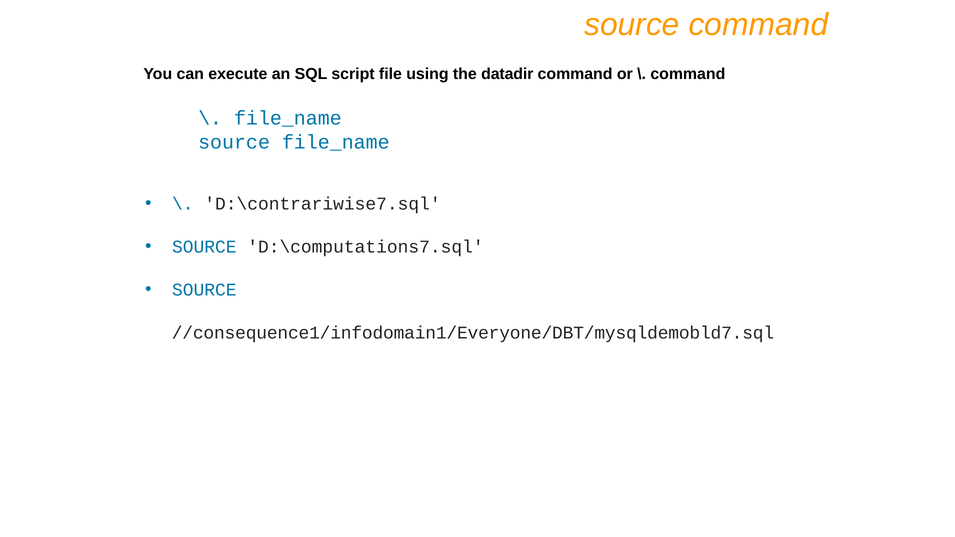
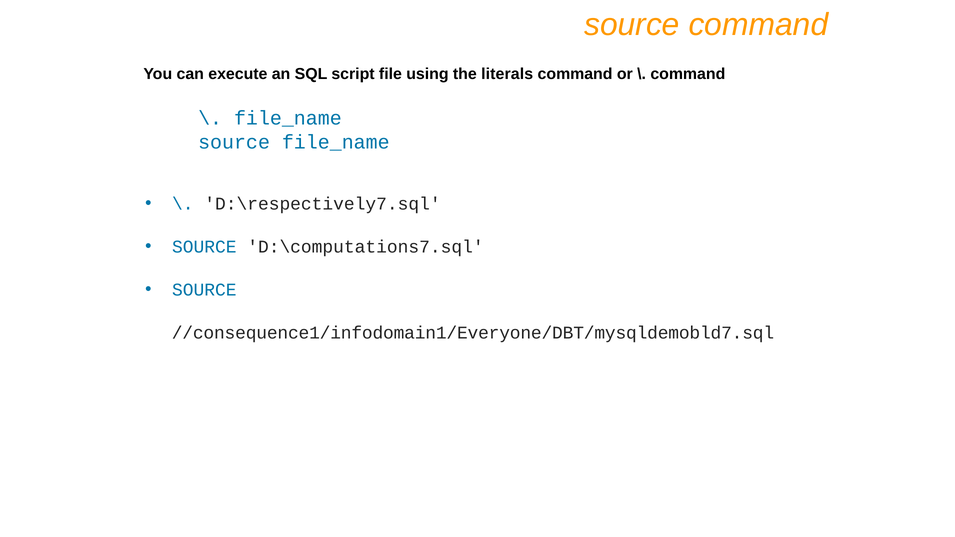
datadir: datadir -> literals
D:\contrariwise7.sql: D:\contrariwise7.sql -> D:\respectively7.sql
